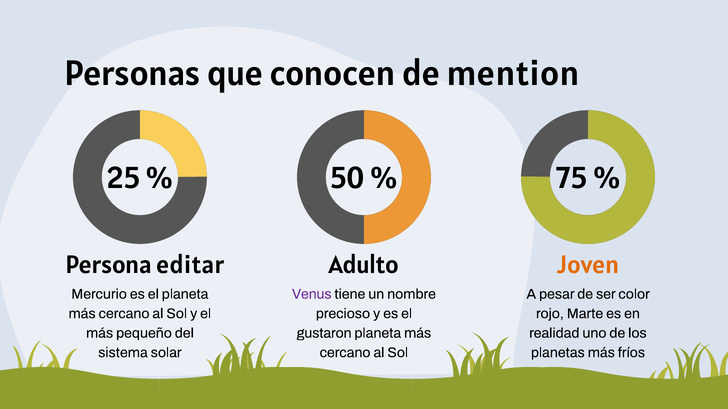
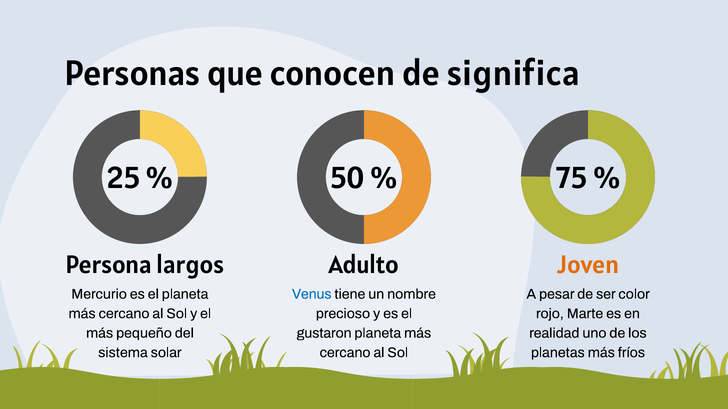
mention: mention -> significa
editar: editar -> largos
Venus colour: purple -> blue
